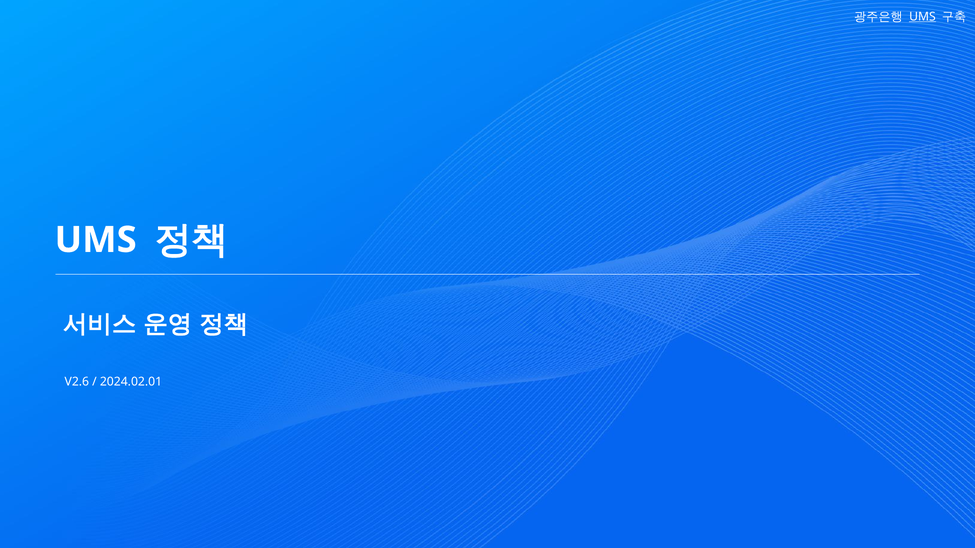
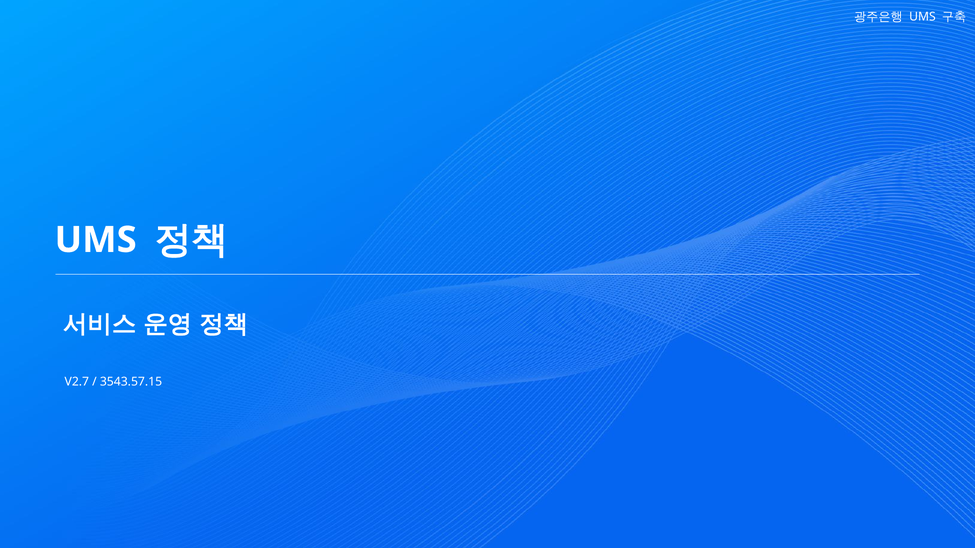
UMS at (923, 17) underline: present -> none
V2.6: V2.6 -> V2.7
2024.02.01: 2024.02.01 -> 3543.57.15
